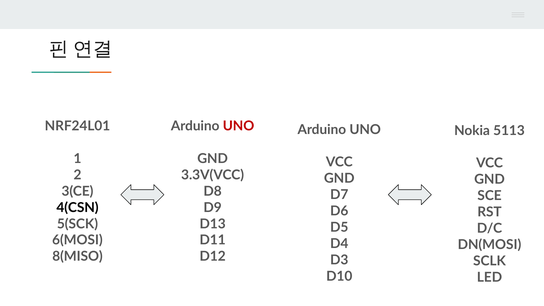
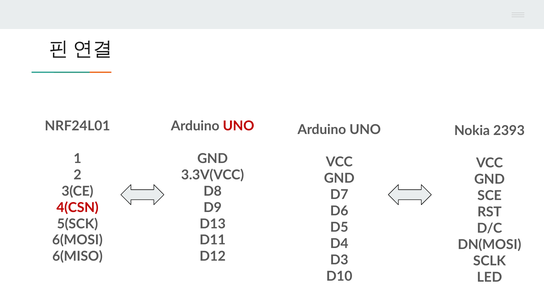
5113: 5113 -> 2393
4(CSN colour: black -> red
8(MISO: 8(MISO -> 6(MISO
